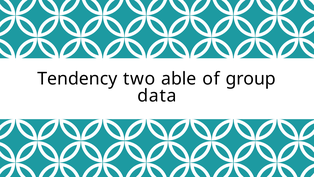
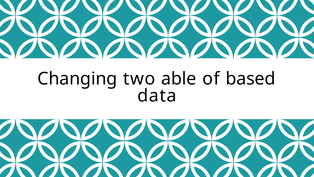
Tendency: Tendency -> Changing
group: group -> based
